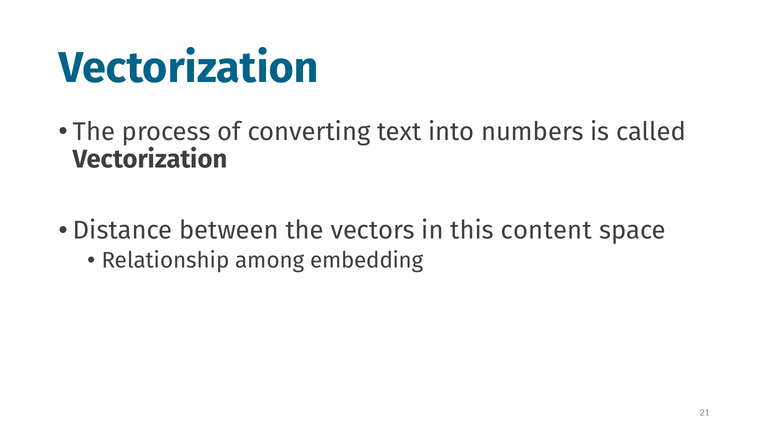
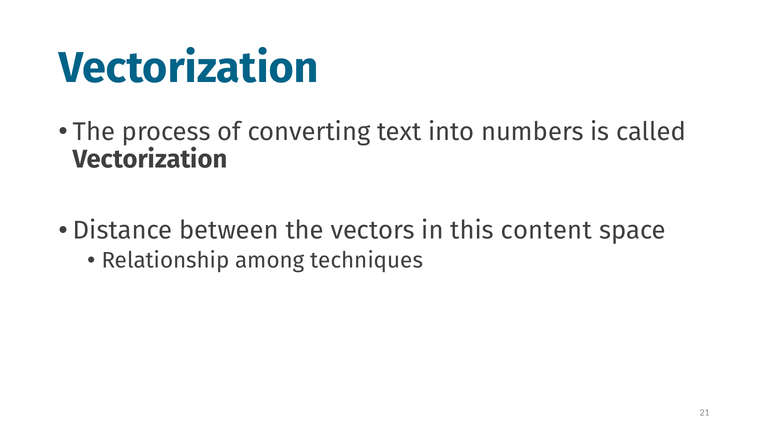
embedding: embedding -> techniques
